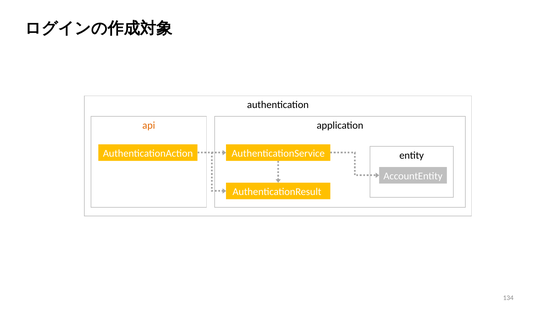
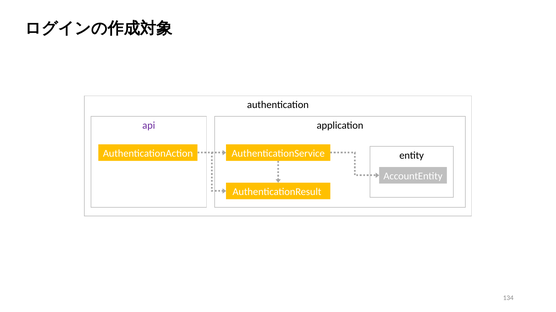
api colour: orange -> purple
